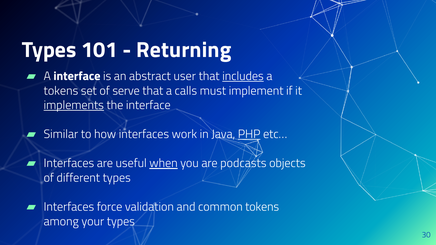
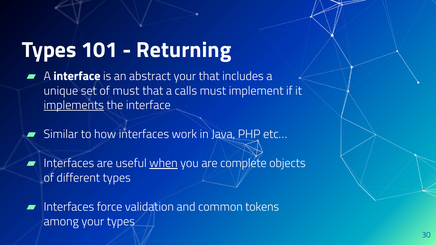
abstract user: user -> your
includes underline: present -> none
tokens at (61, 91): tokens -> unique
of serve: serve -> must
PHP underline: present -> none
podcasts: podcasts -> complete
